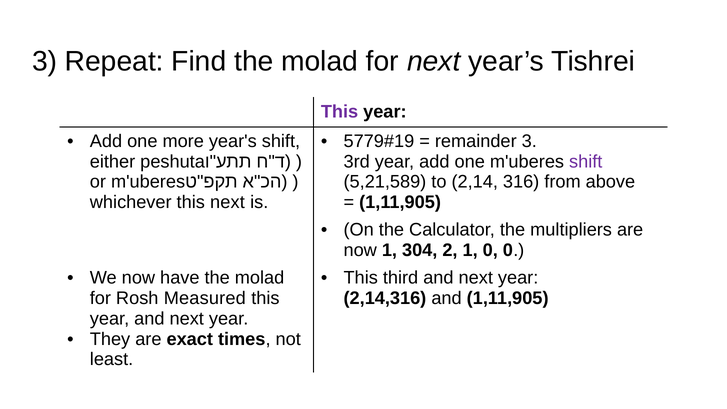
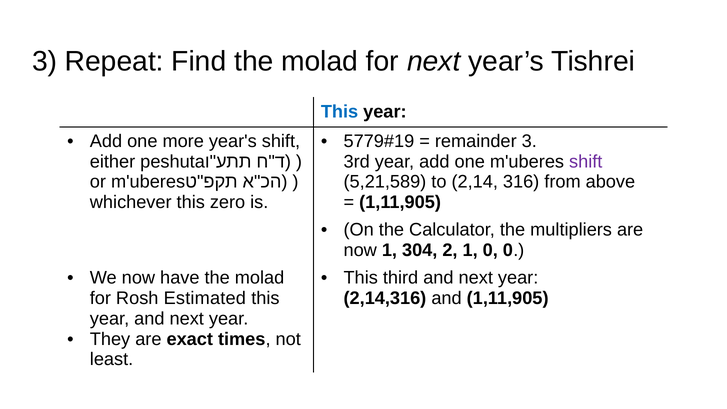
This at (339, 112) colour: purple -> blue
this next: next -> zero
Measured: Measured -> Estimated
